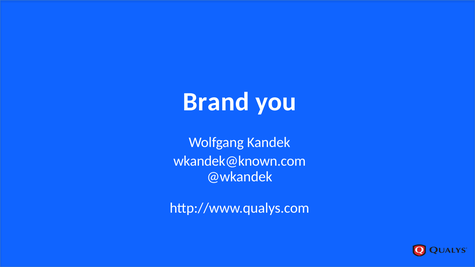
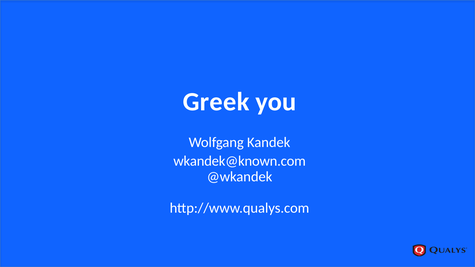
Brand: Brand -> Greek
